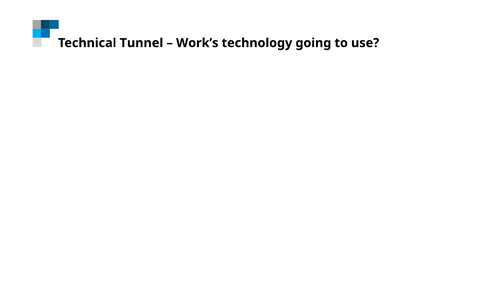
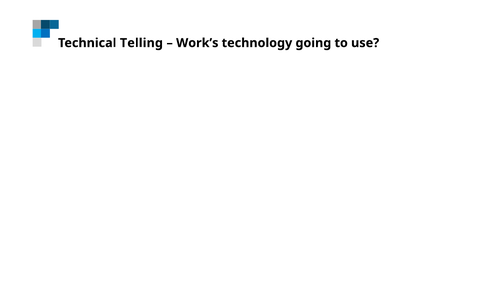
Tunnel: Tunnel -> Telling
